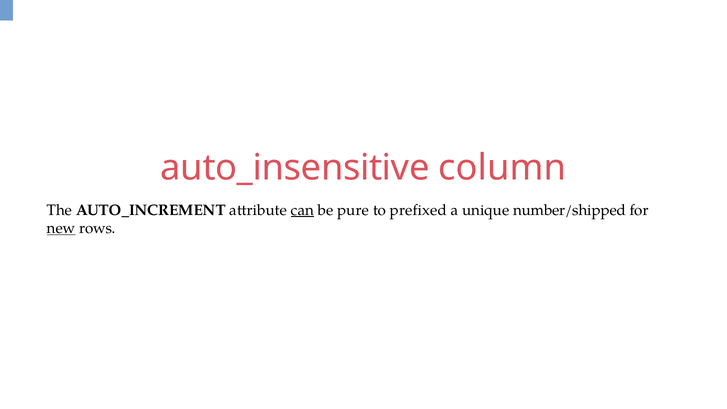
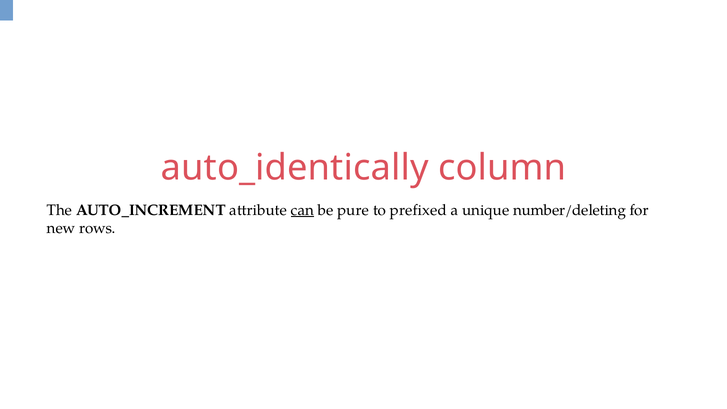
auto_insensitive: auto_insensitive -> auto_identically
number/shipped: number/shipped -> number/deleting
new underline: present -> none
